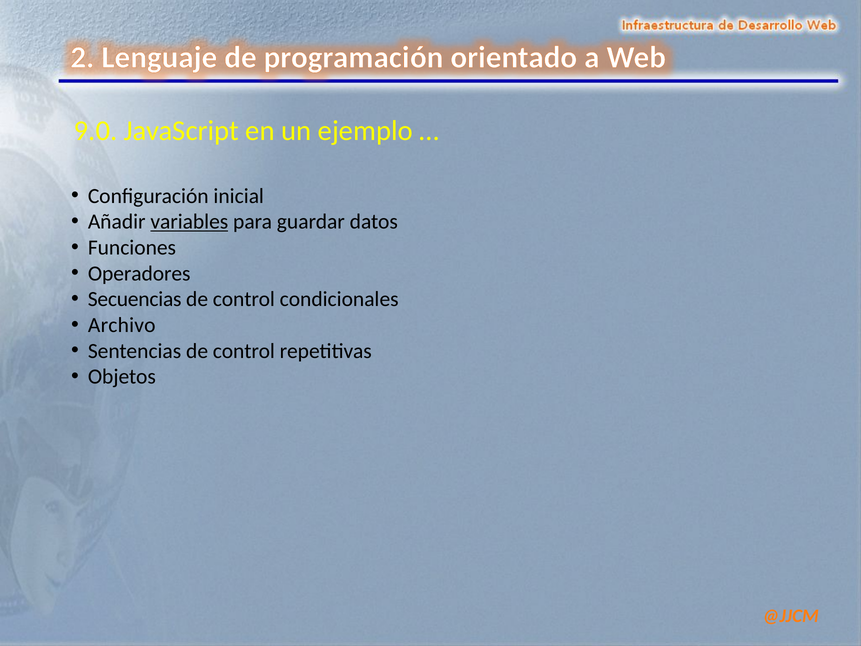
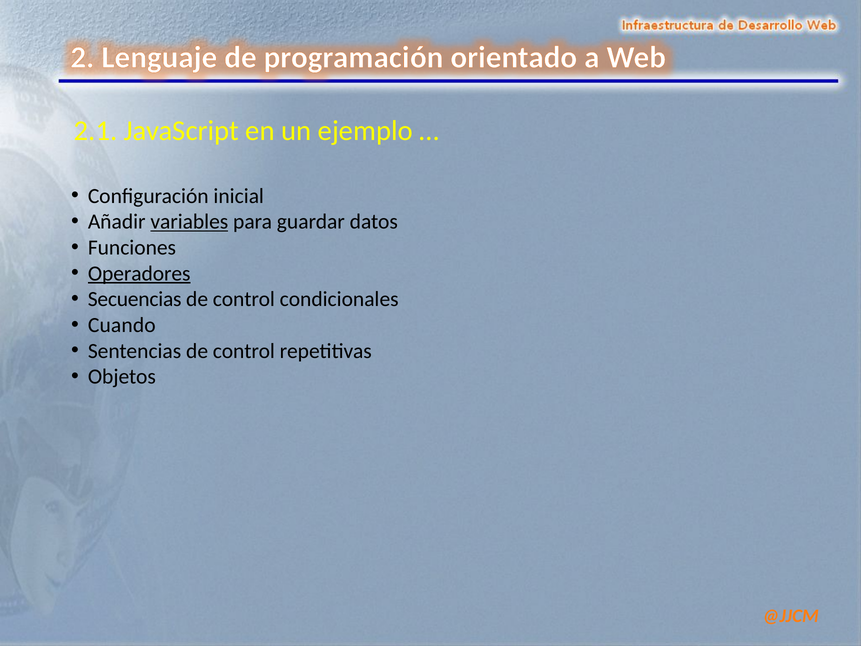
9.0: 9.0 -> 2.1
Operadores underline: none -> present
Archivo: Archivo -> Cuando
